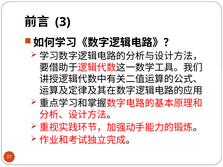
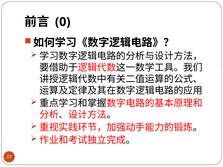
3: 3 -> 0
